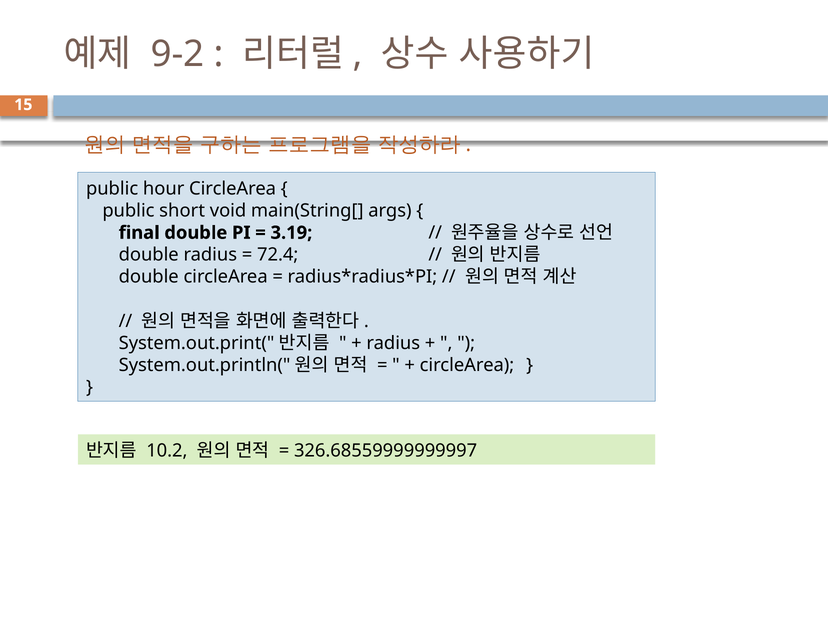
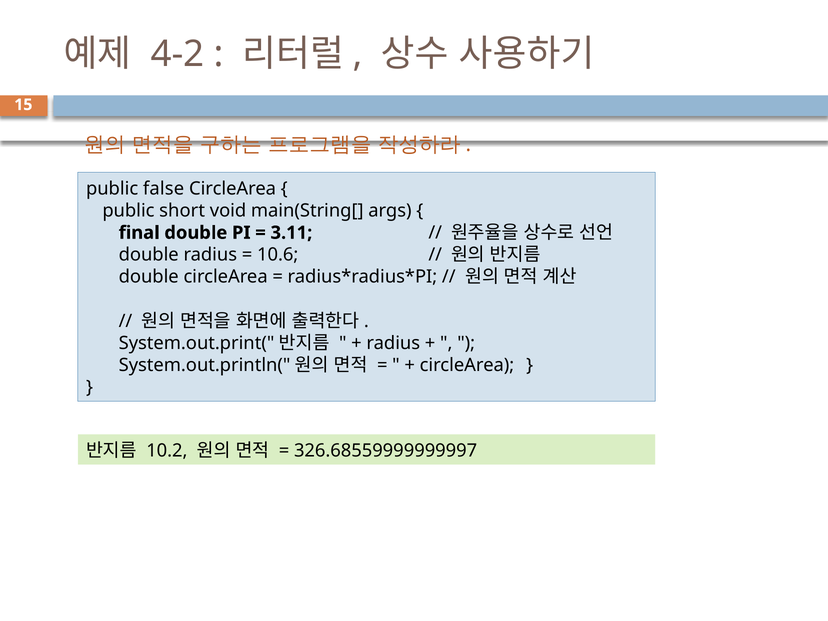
9-2: 9-2 -> 4-2
hour: hour -> false
3.19: 3.19 -> 3.11
72.4: 72.4 -> 10.6
